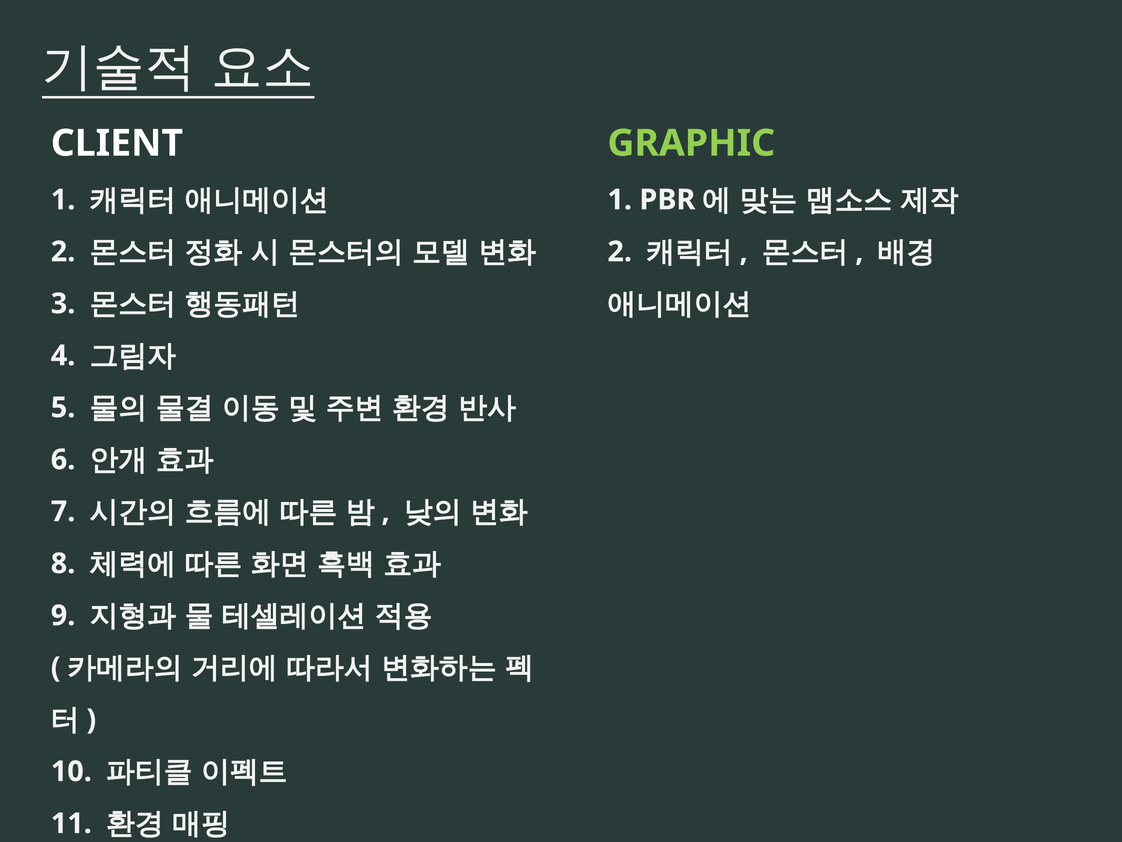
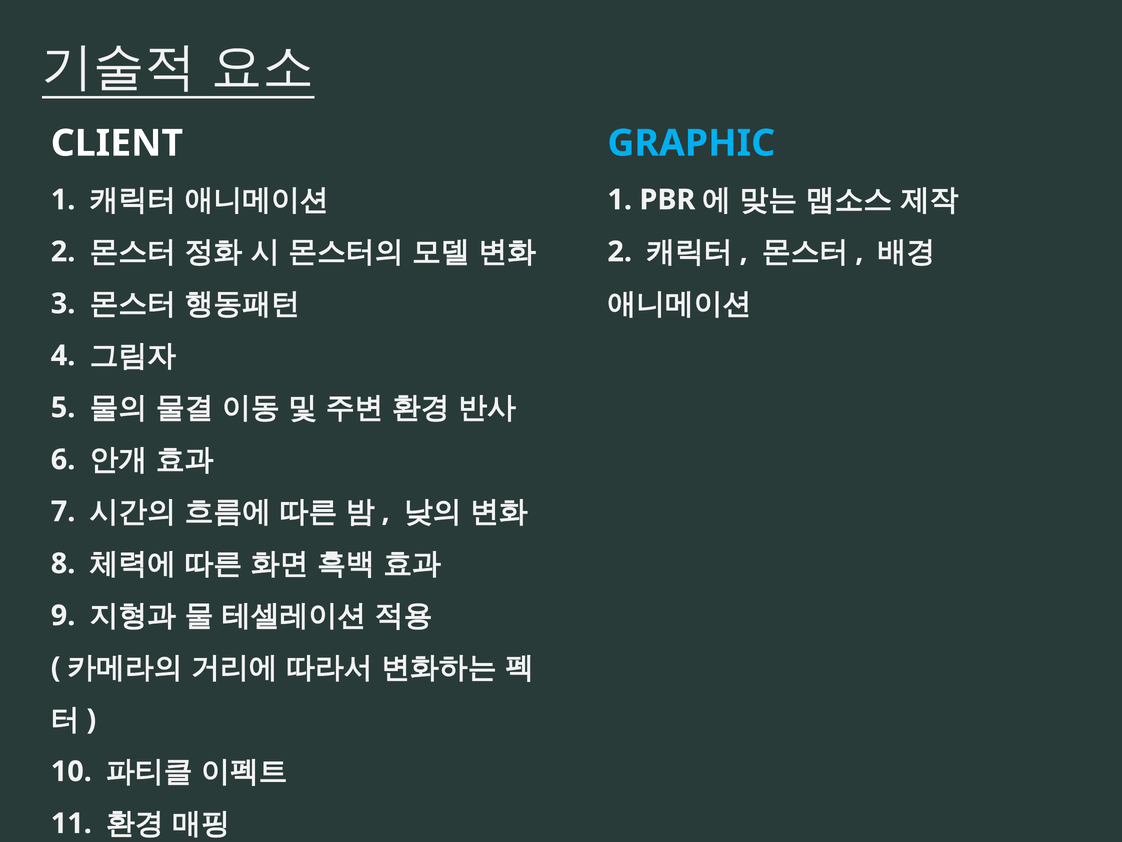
GRAPHIC colour: light green -> light blue
